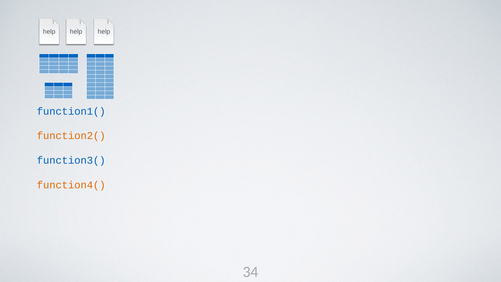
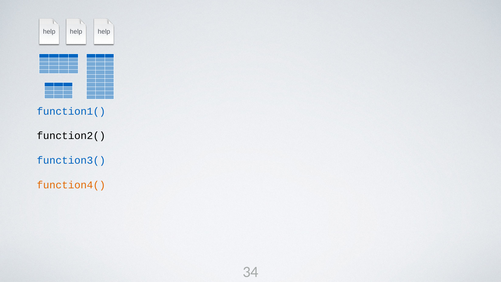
function2( colour: orange -> black
